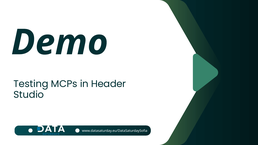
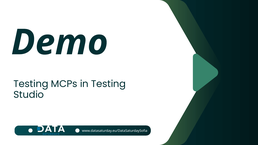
in Header: Header -> Testing
